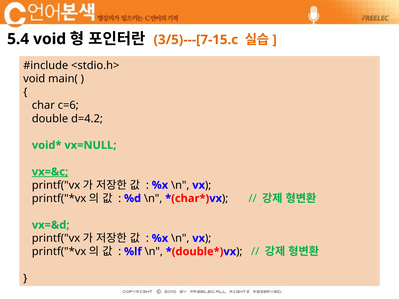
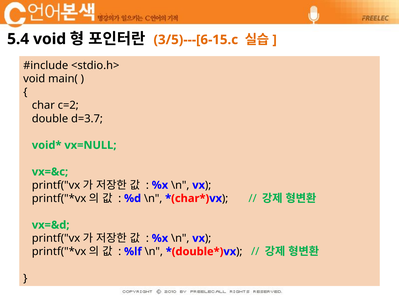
3/5)---[7-15.c: 3/5)---[7-15.c -> 3/5)---[6-15.c
c=6: c=6 -> c=2
d=4.2: d=4.2 -> d=3.7
vx=&c underline: present -> none
